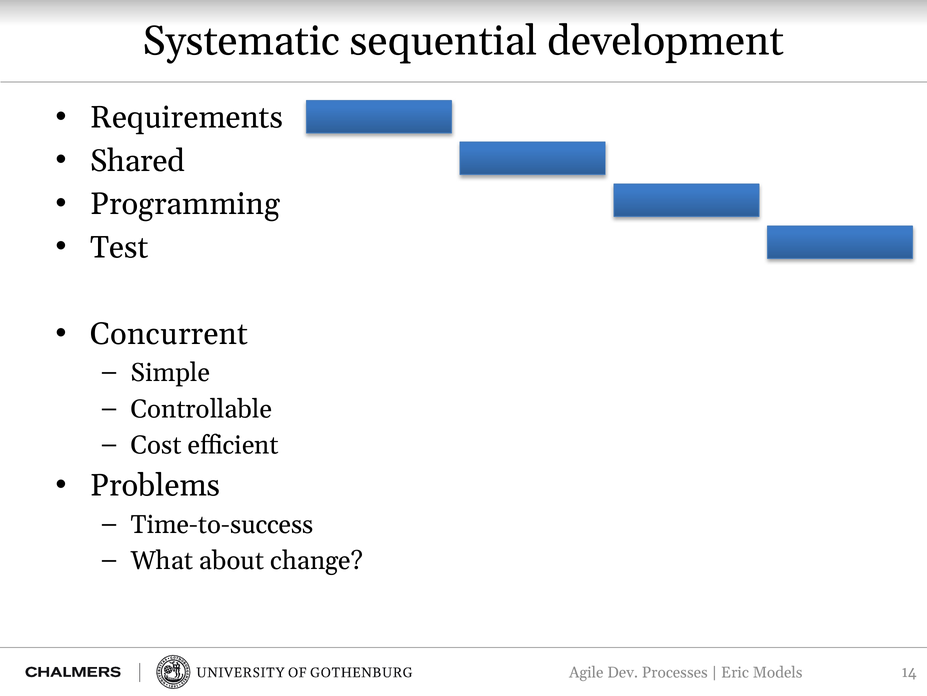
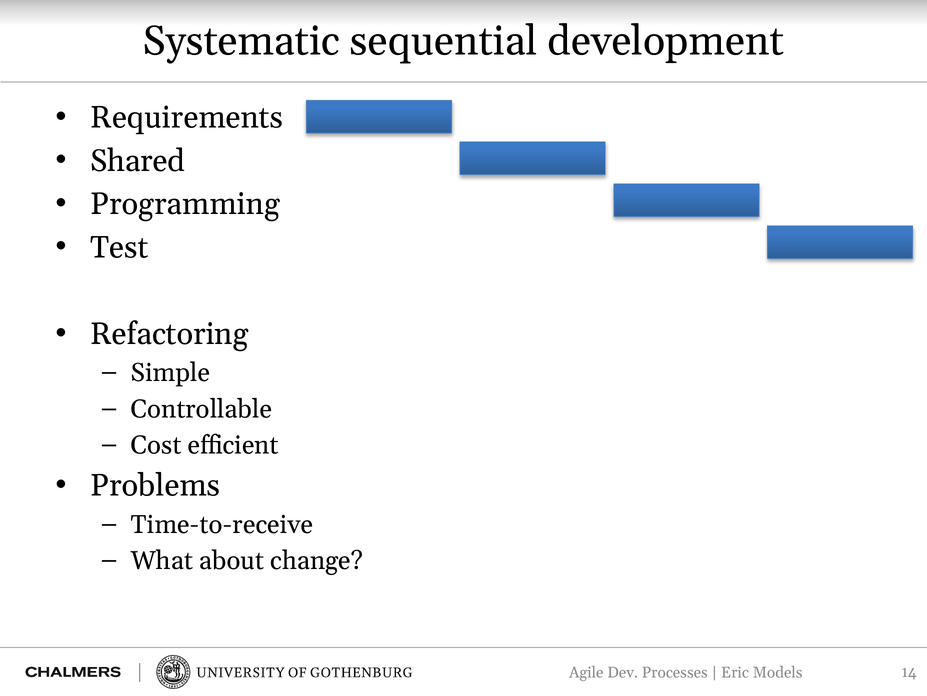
Concurrent: Concurrent -> Refactoring
Time-to-success: Time-to-success -> Time-to-receive
